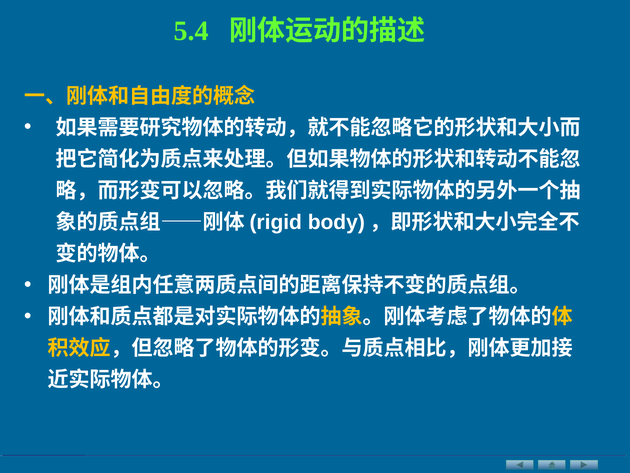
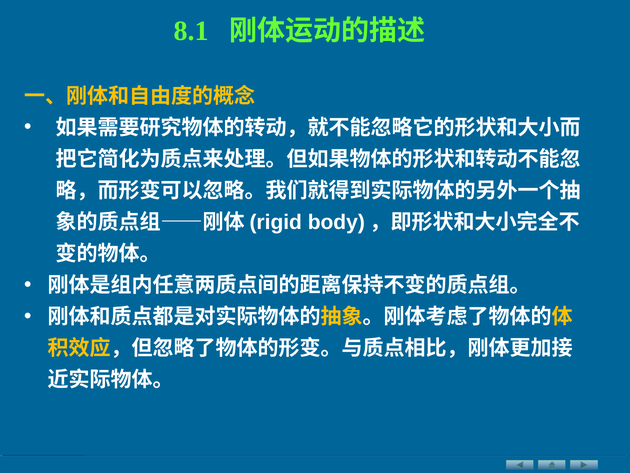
5.4: 5.4 -> 8.1
